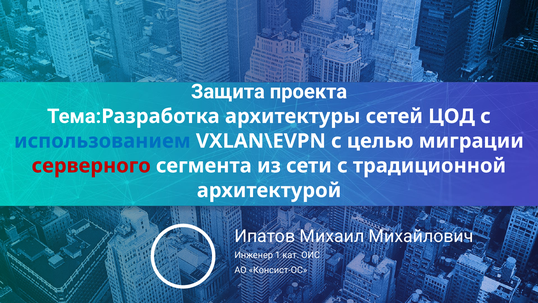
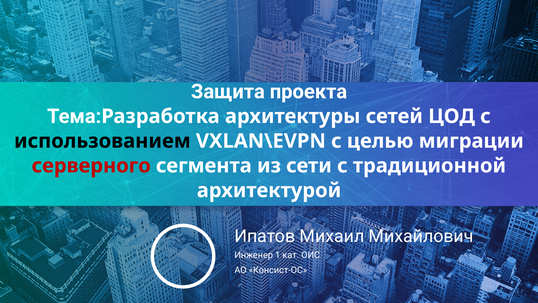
использованием colour: blue -> black
